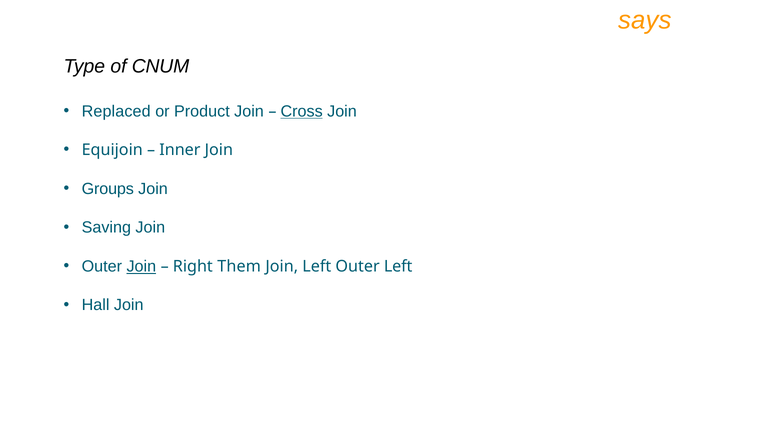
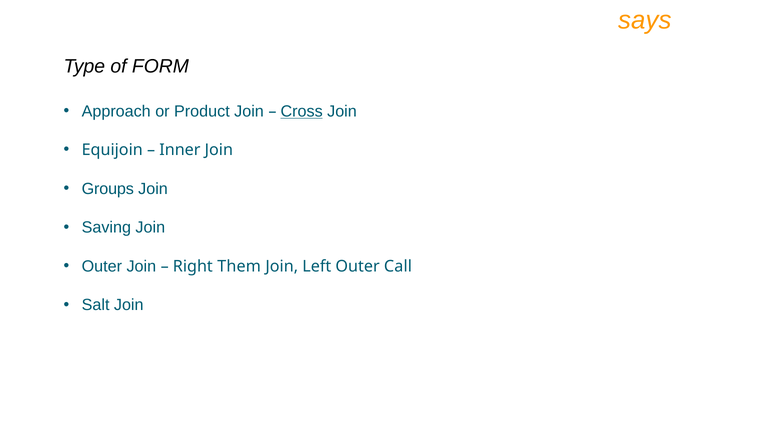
CNUM: CNUM -> FORM
Replaced: Replaced -> Approach
Join at (141, 266) underline: present -> none
Outer Left: Left -> Call
Hall: Hall -> Salt
